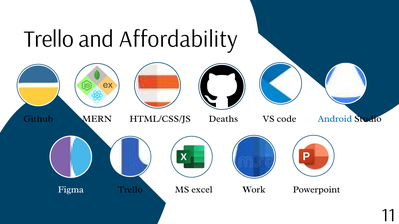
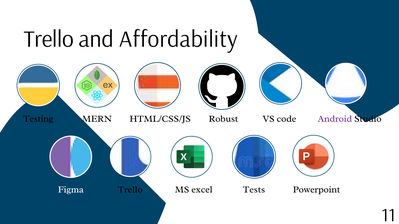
Github: Github -> Testing
Deaths: Deaths -> Robust
Android colour: blue -> purple
Work: Work -> Tests
